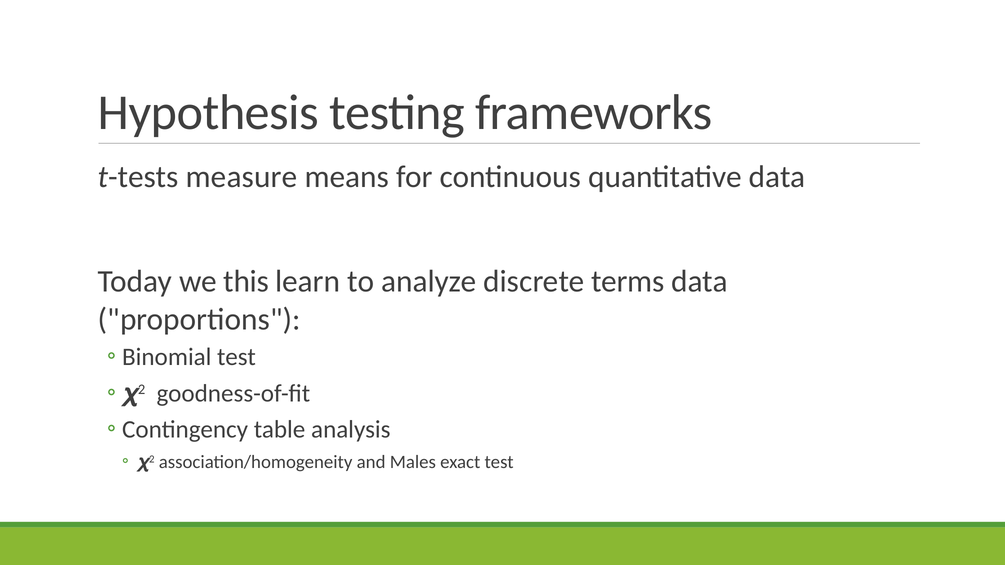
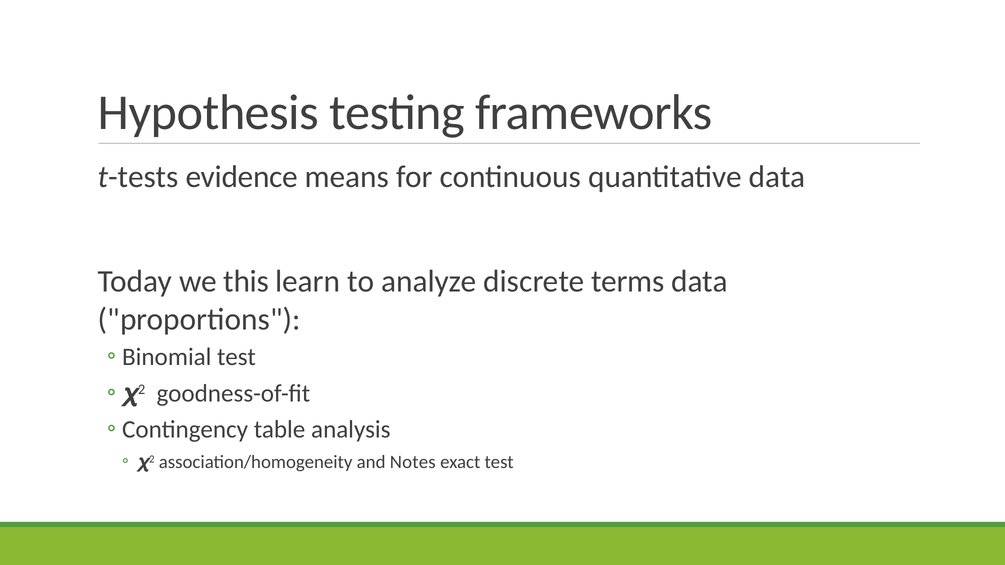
measure: measure -> evidence
Males: Males -> Notes
